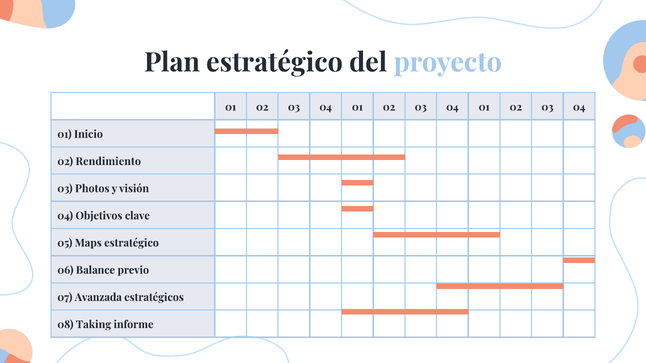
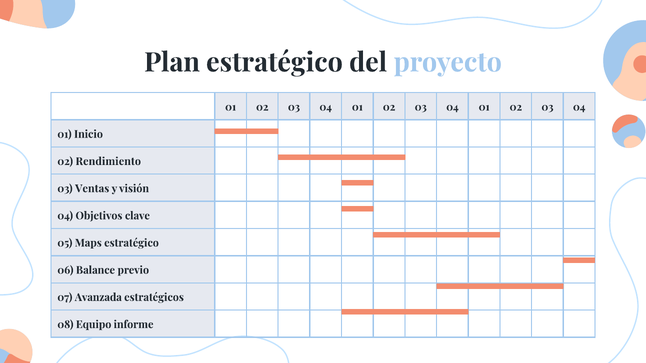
Photos: Photos -> Ventas
Taking: Taking -> Equipo
